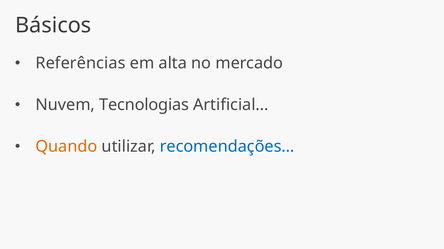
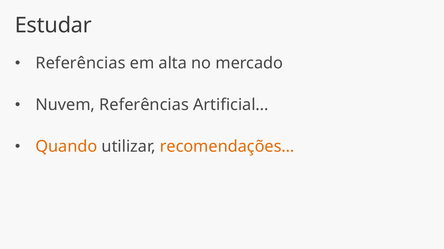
Básicos: Básicos -> Estudar
Nuvem Tecnologias: Tecnologias -> Referências
recomendações… colour: blue -> orange
